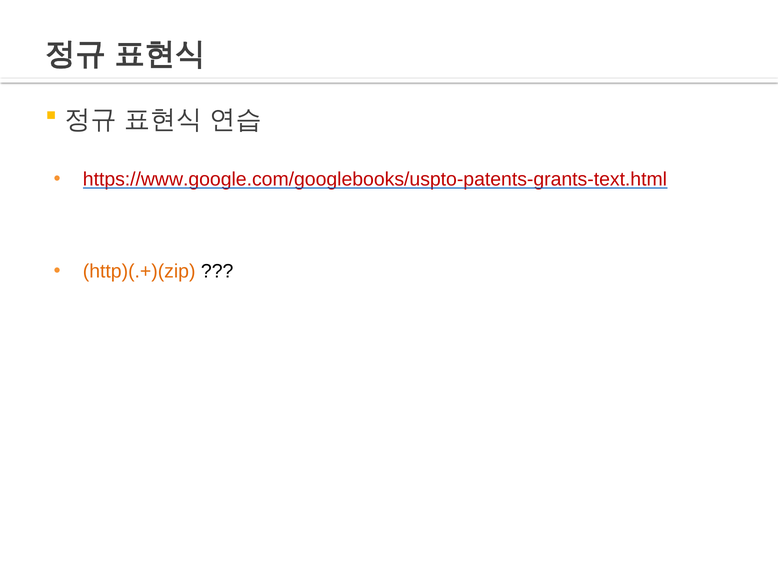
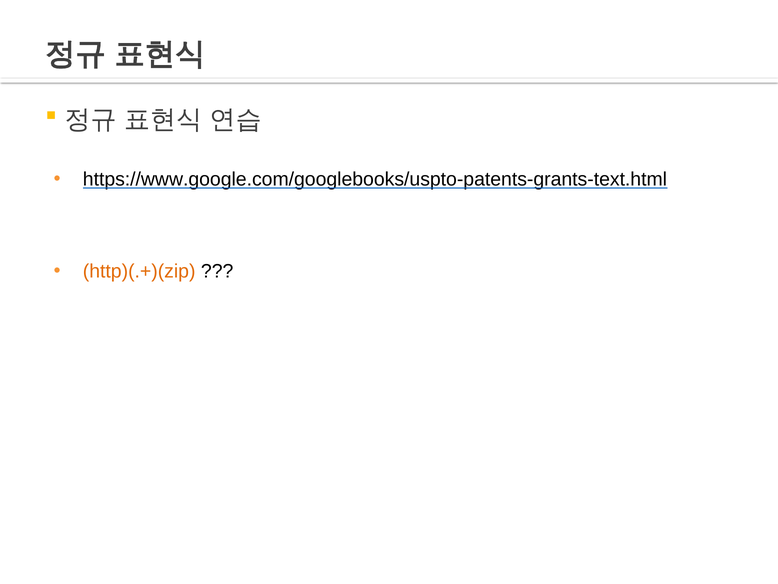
https://www.google.com/googlebooks/uspto-patents-grants-text.html colour: red -> black
